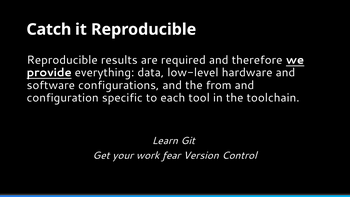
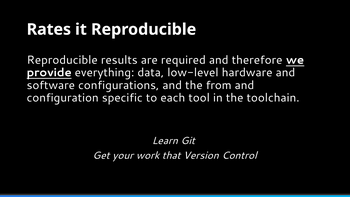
Catch: Catch -> Rates
fear: fear -> that
